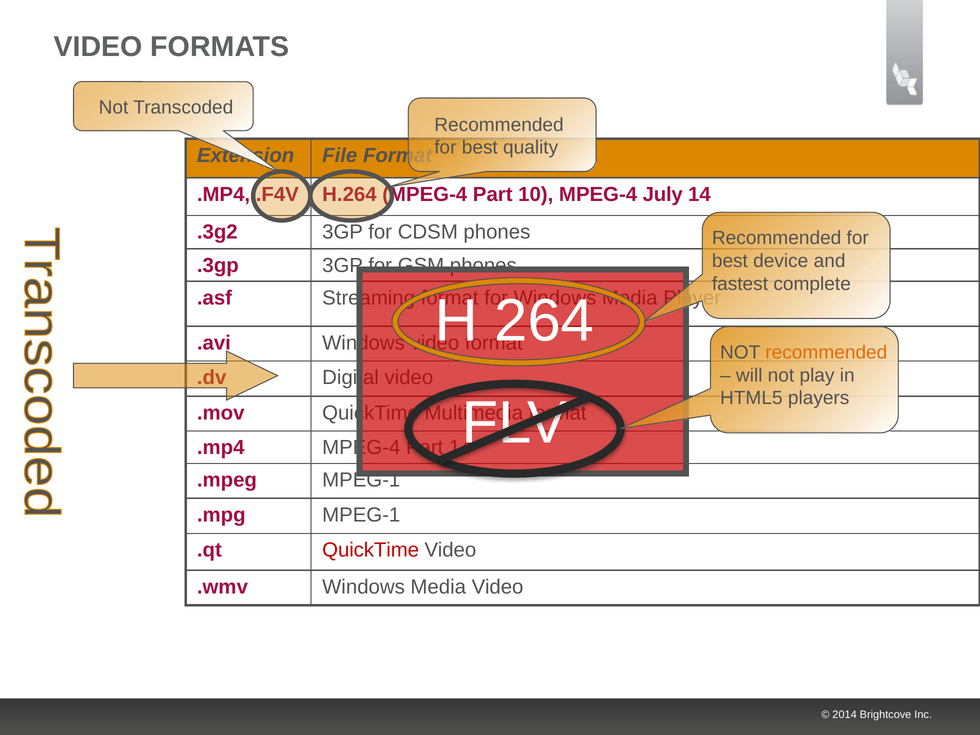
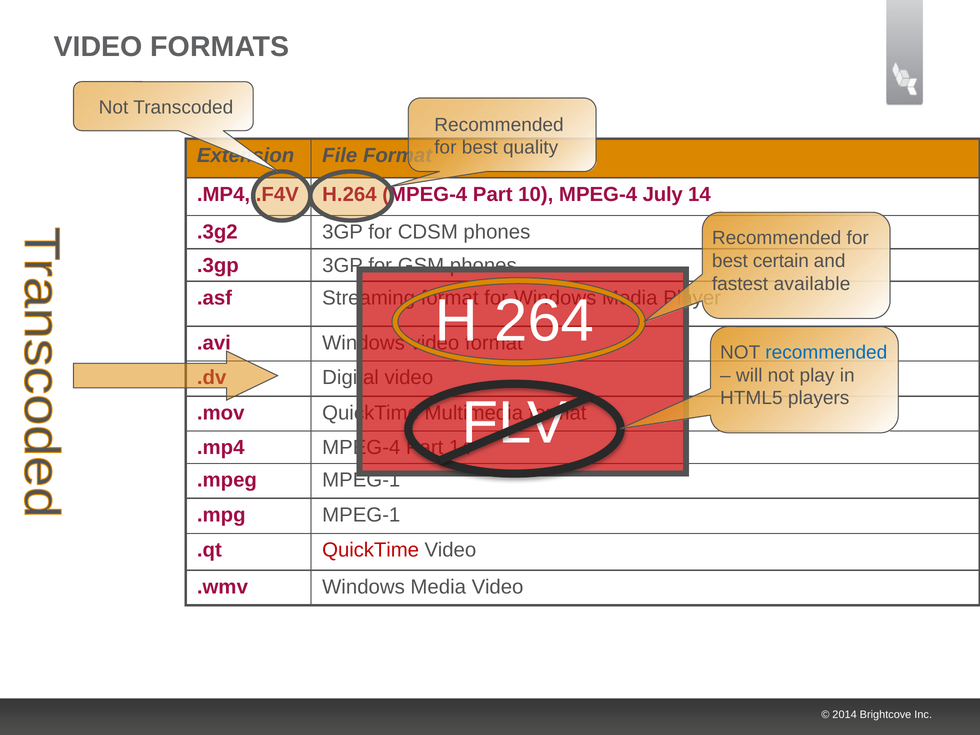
device: device -> certain
complete: complete -> available
recommended at (826, 352) colour: orange -> blue
